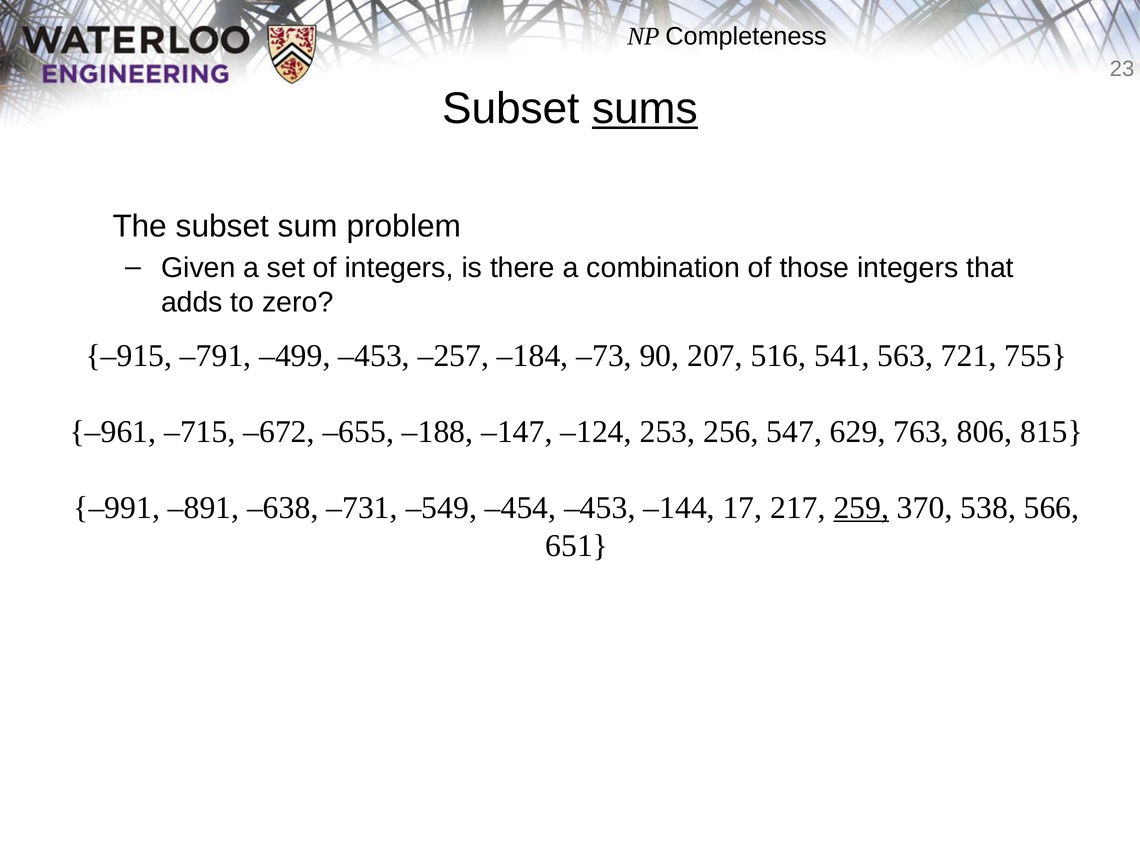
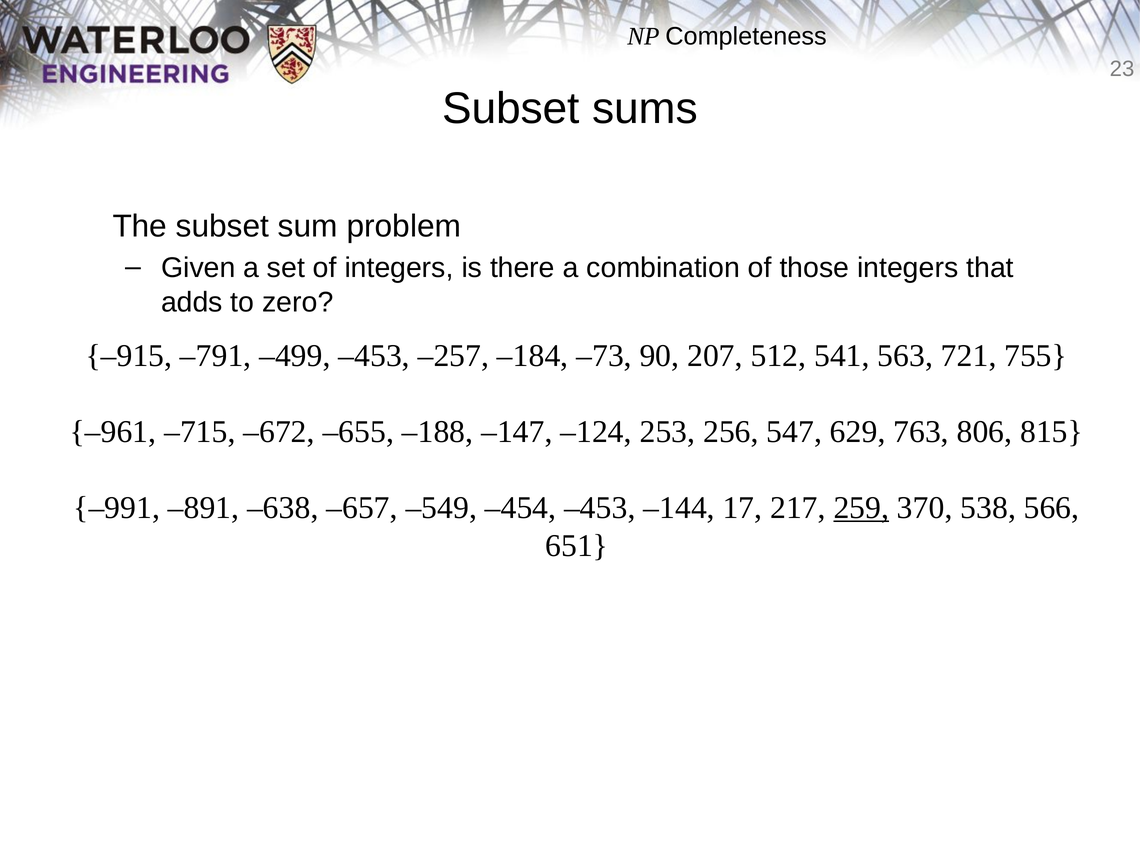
sums underline: present -> none
516: 516 -> 512
–731: –731 -> –657
